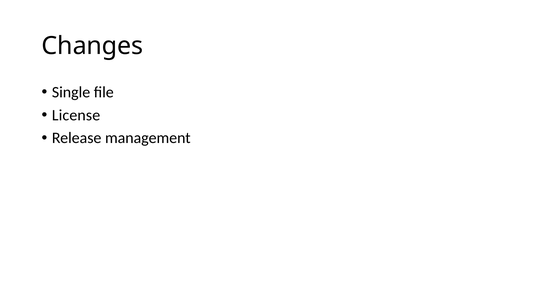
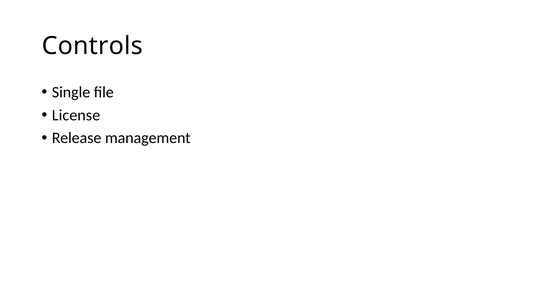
Changes: Changes -> Controls
